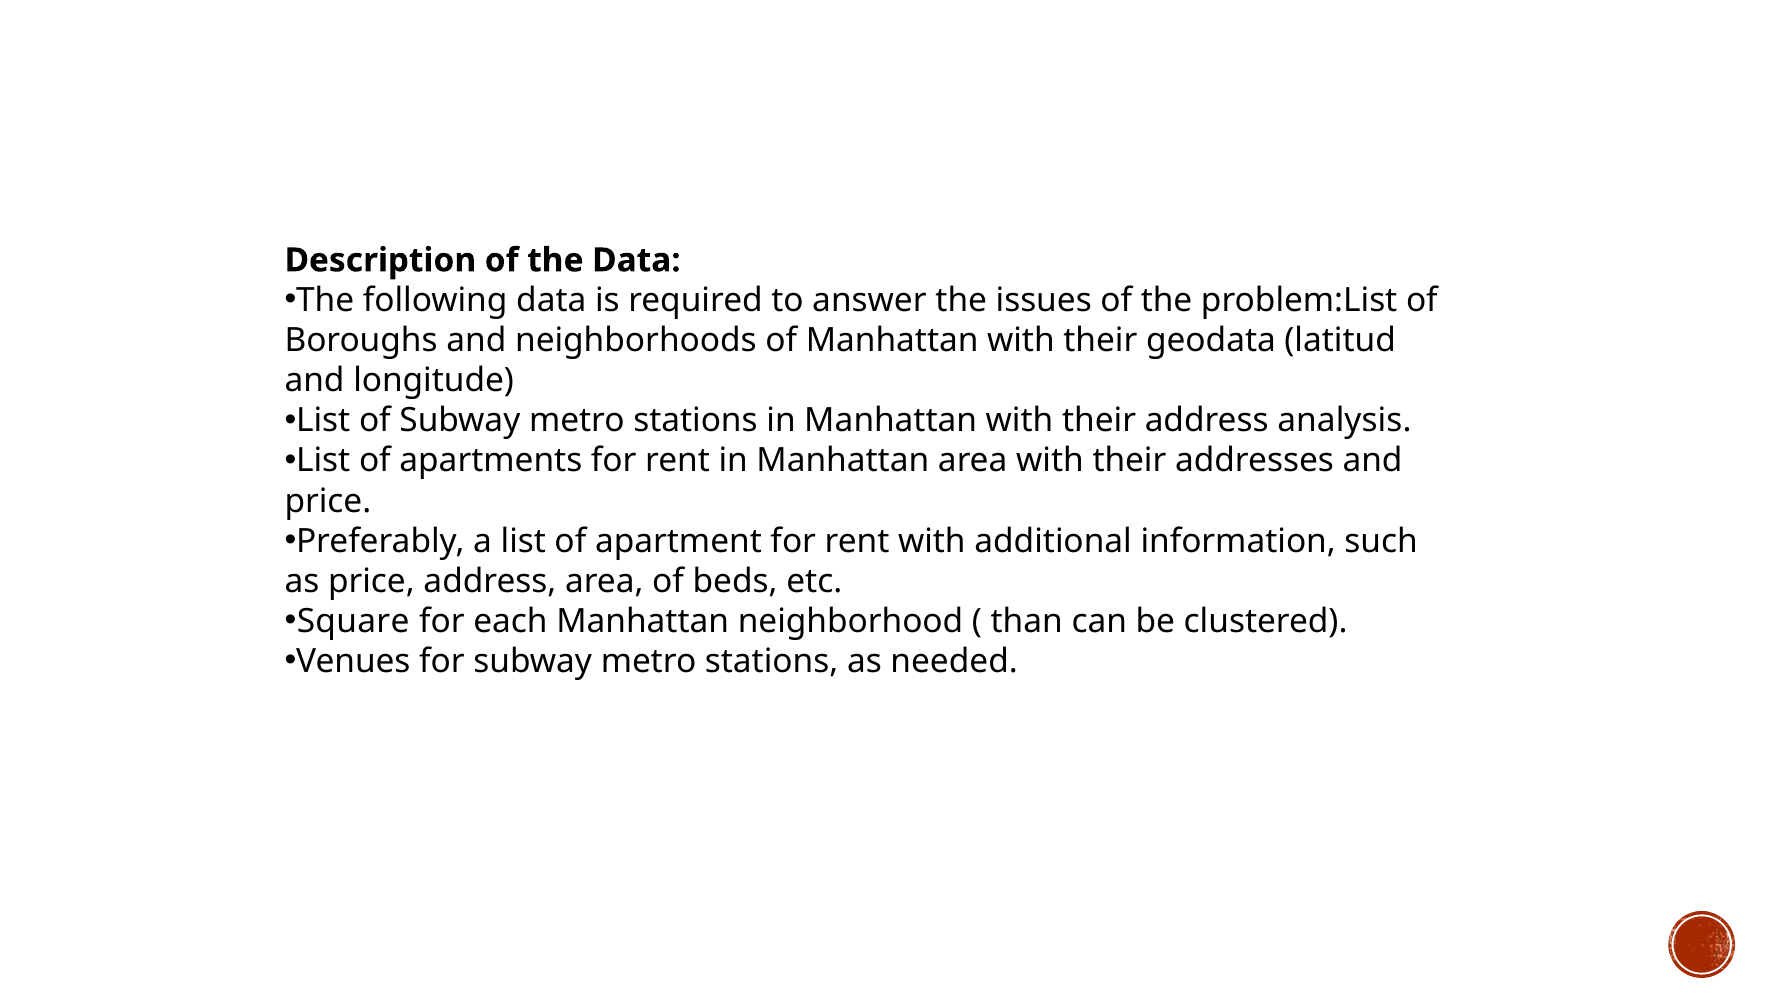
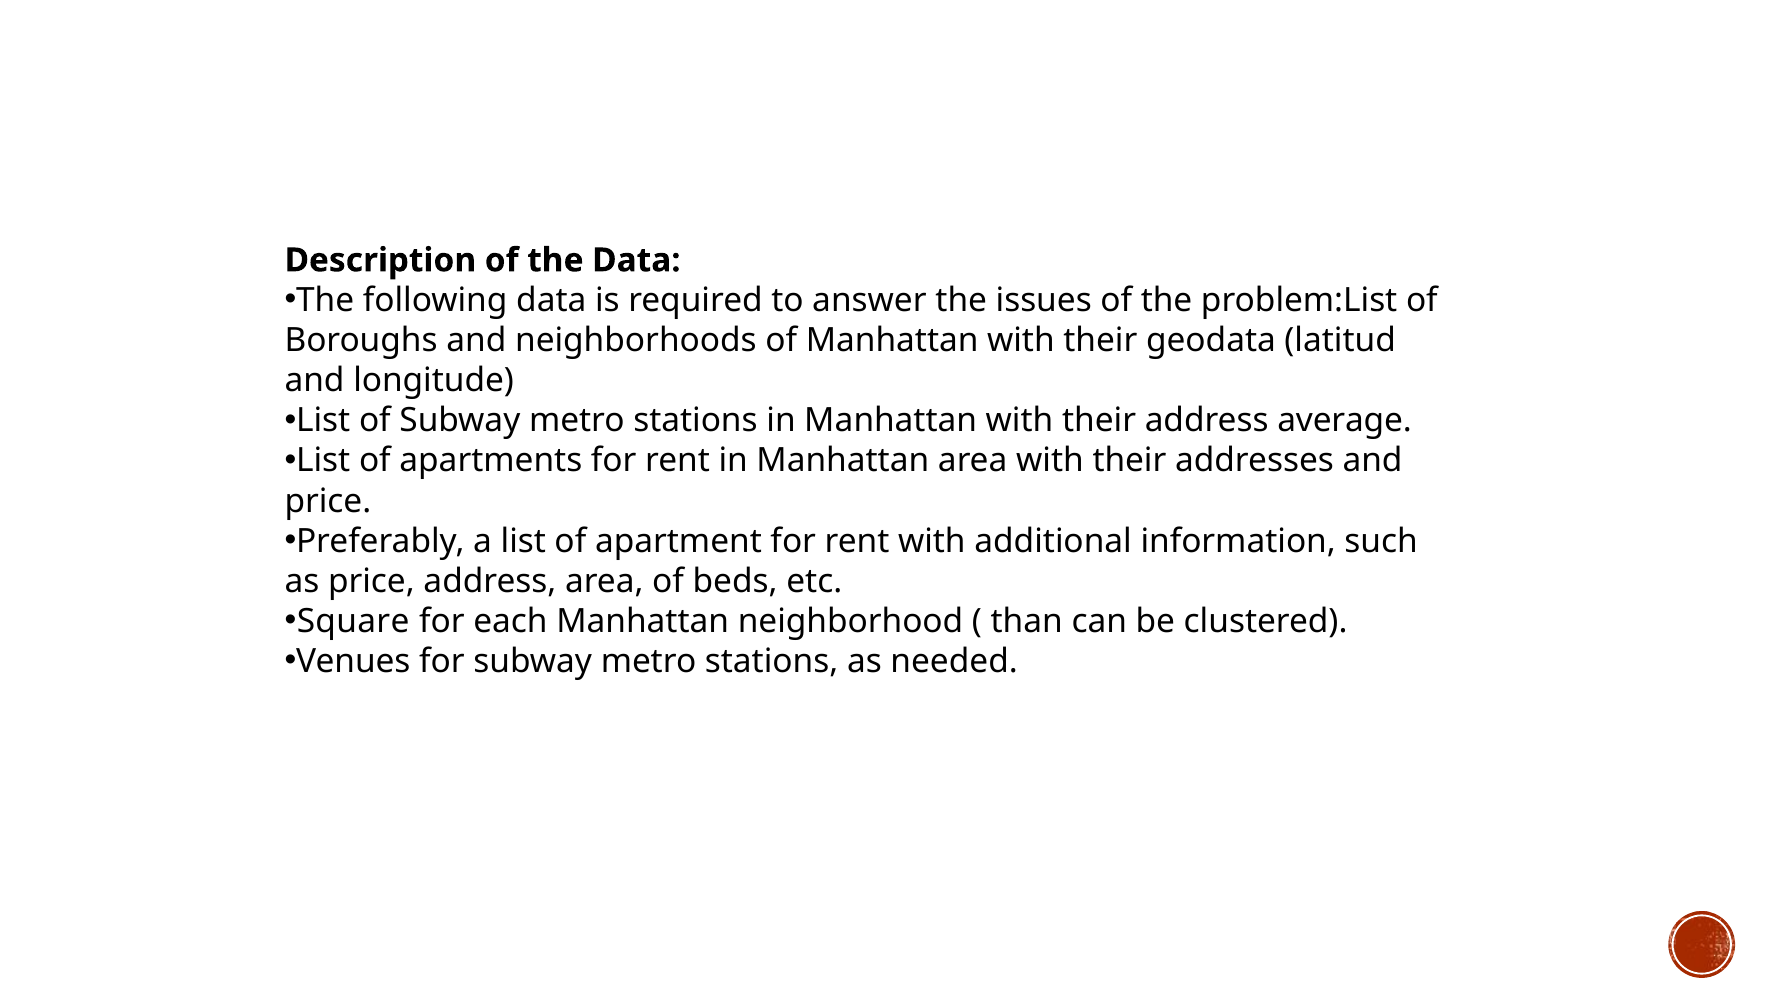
analysis: analysis -> average
